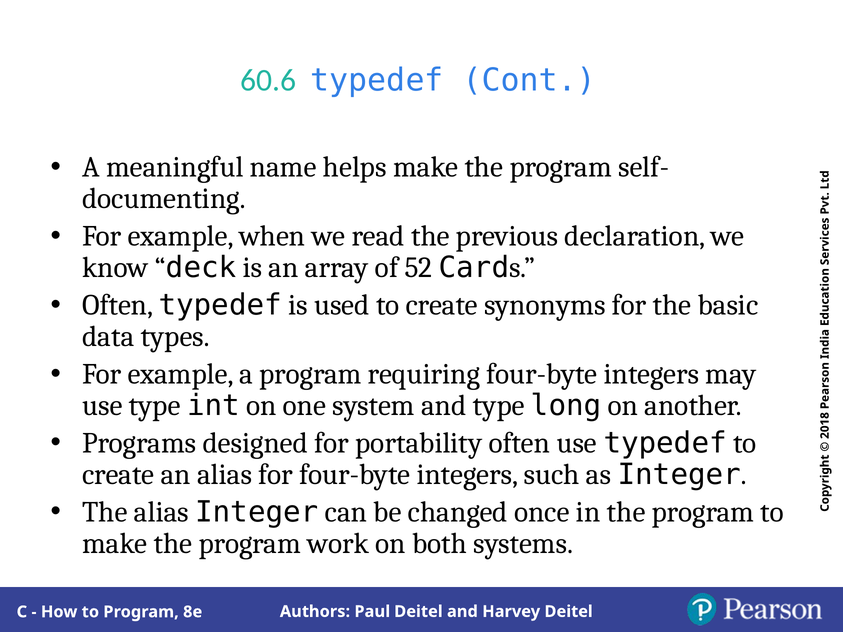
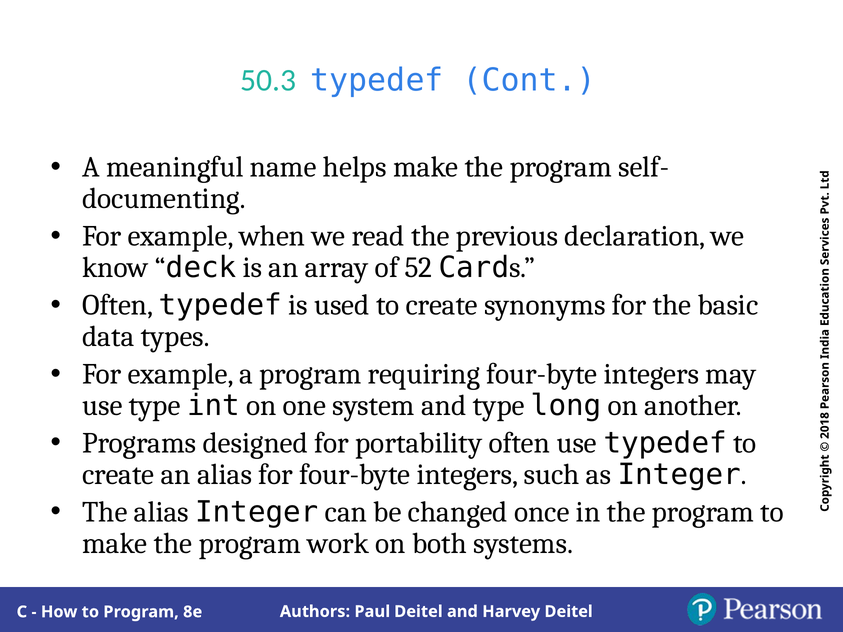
60.6: 60.6 -> 50.3
